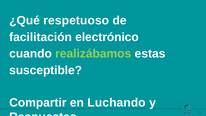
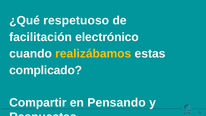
realizábamos colour: light green -> yellow
susceptible: susceptible -> complicado
Luchando: Luchando -> Pensando
